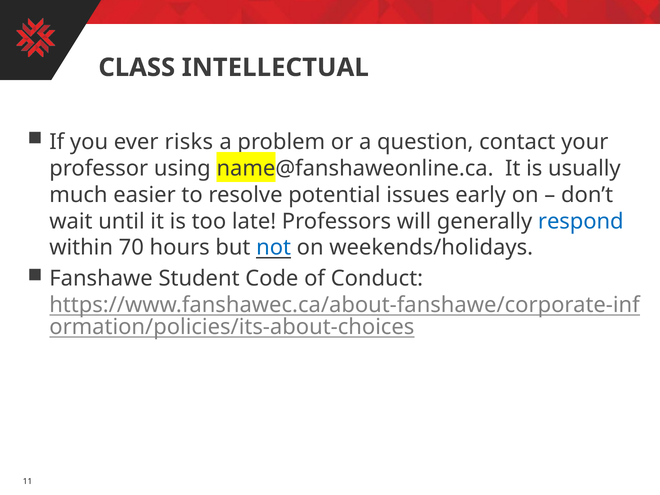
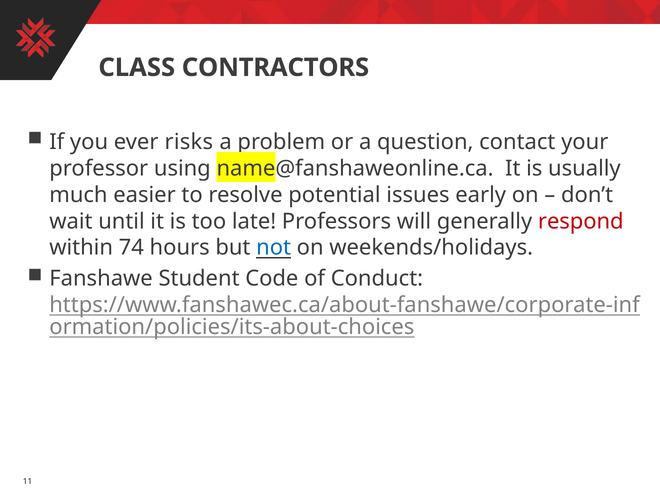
INTELLECTUAL: INTELLECTUAL -> CONTRACTORS
respond colour: blue -> red
70: 70 -> 74
